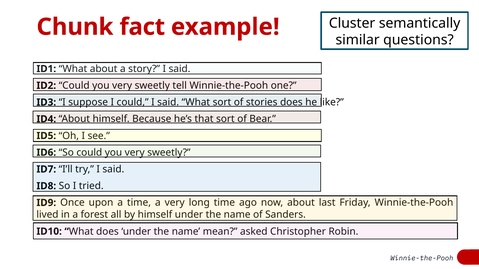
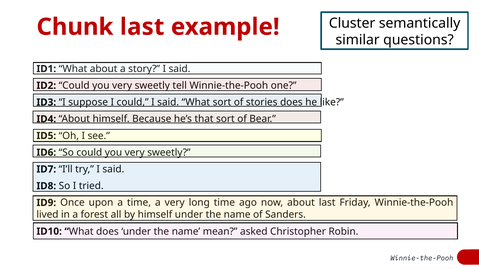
Chunk fact: fact -> last
